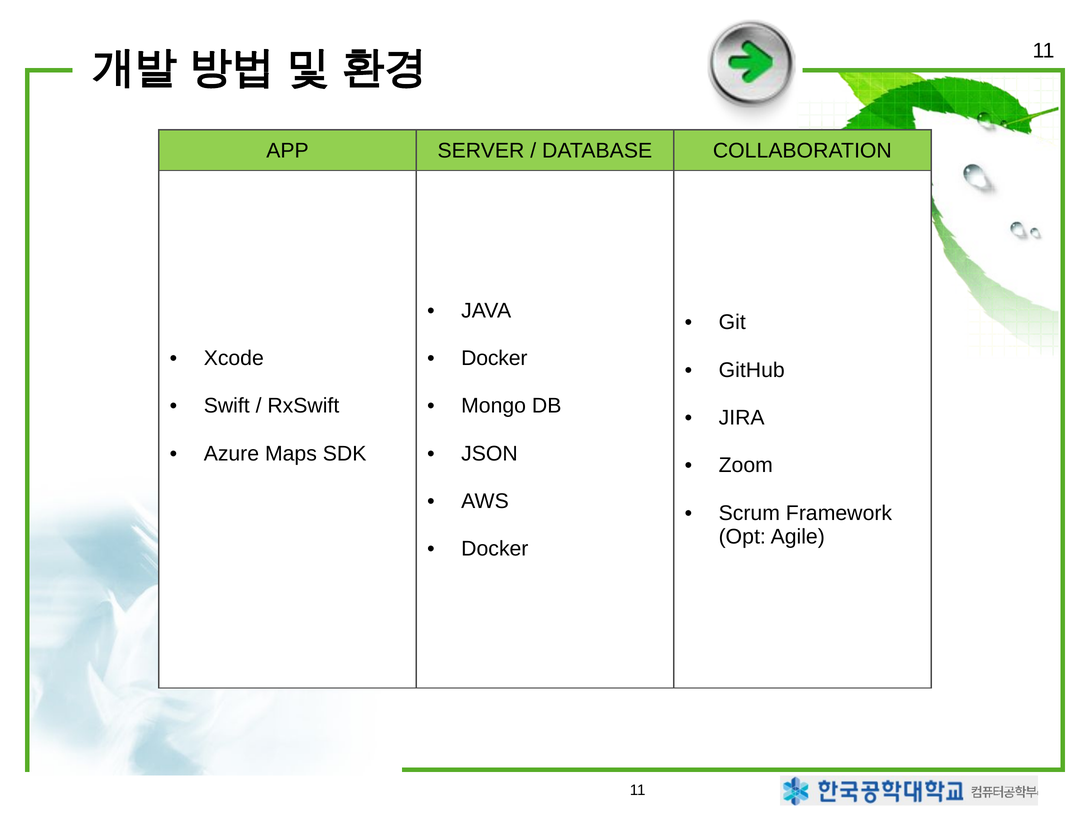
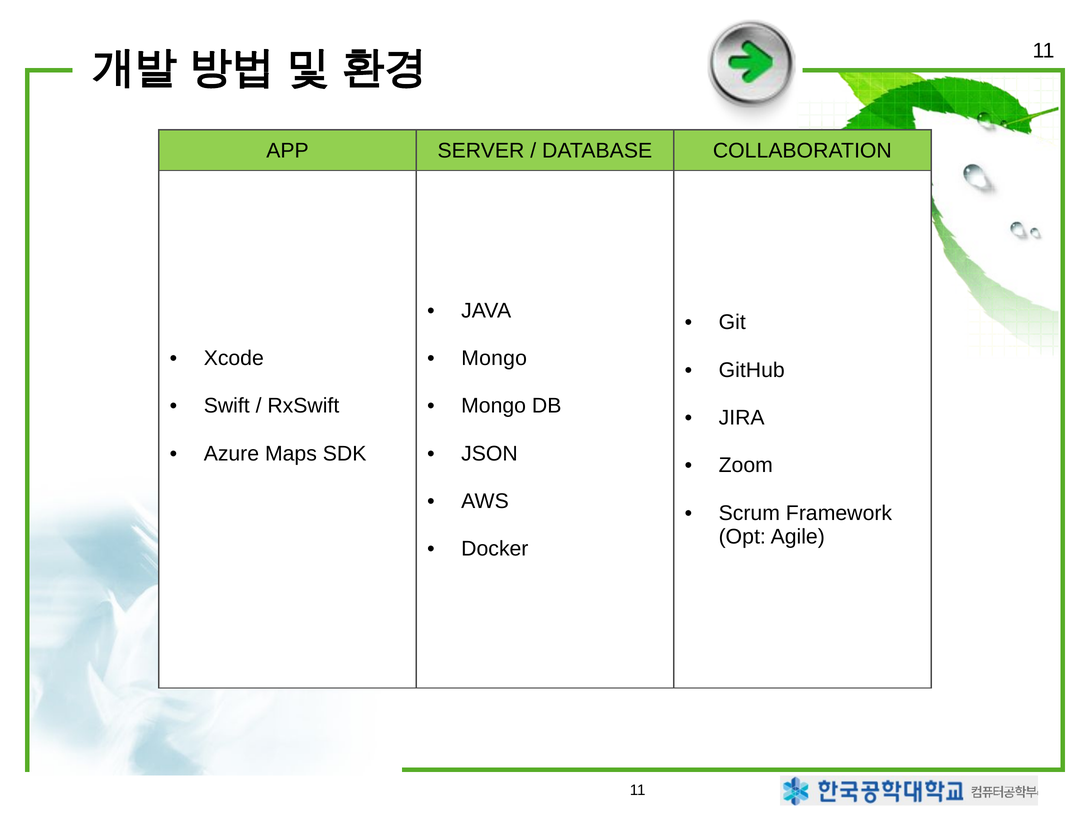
Docker at (494, 358): Docker -> Mongo
